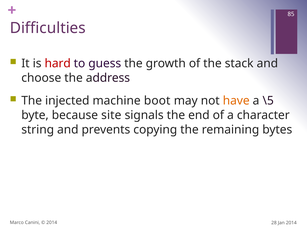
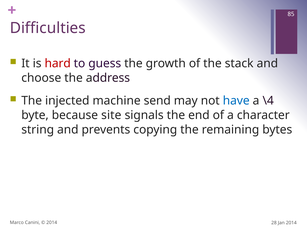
boot: boot -> send
have colour: orange -> blue
\5: \5 -> \4
